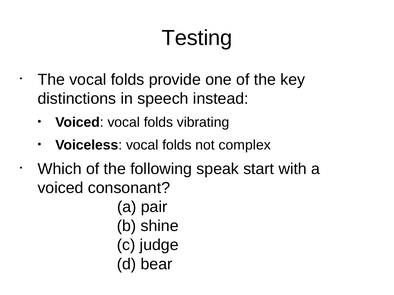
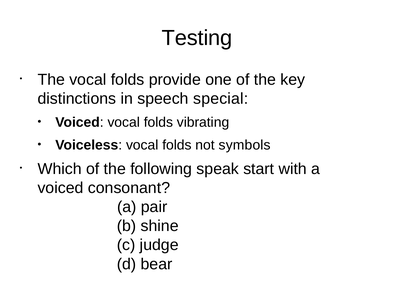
instead: instead -> special
complex: complex -> symbols
